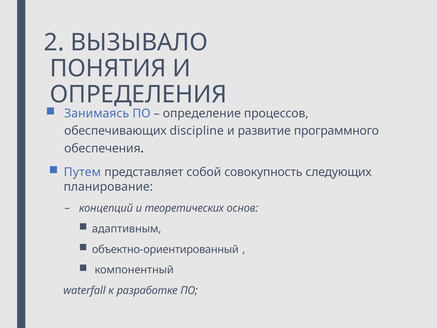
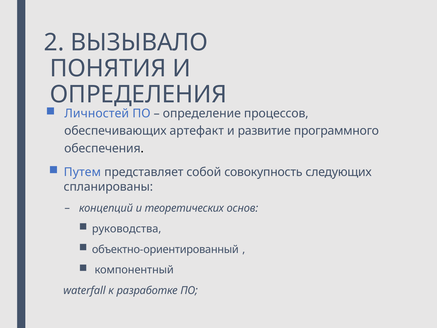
Занимаясь: Занимаясь -> Личностей
discipline: discipline -> артефакт
планирование: планирование -> спланированы
адаптивным: адаптивным -> руководства
